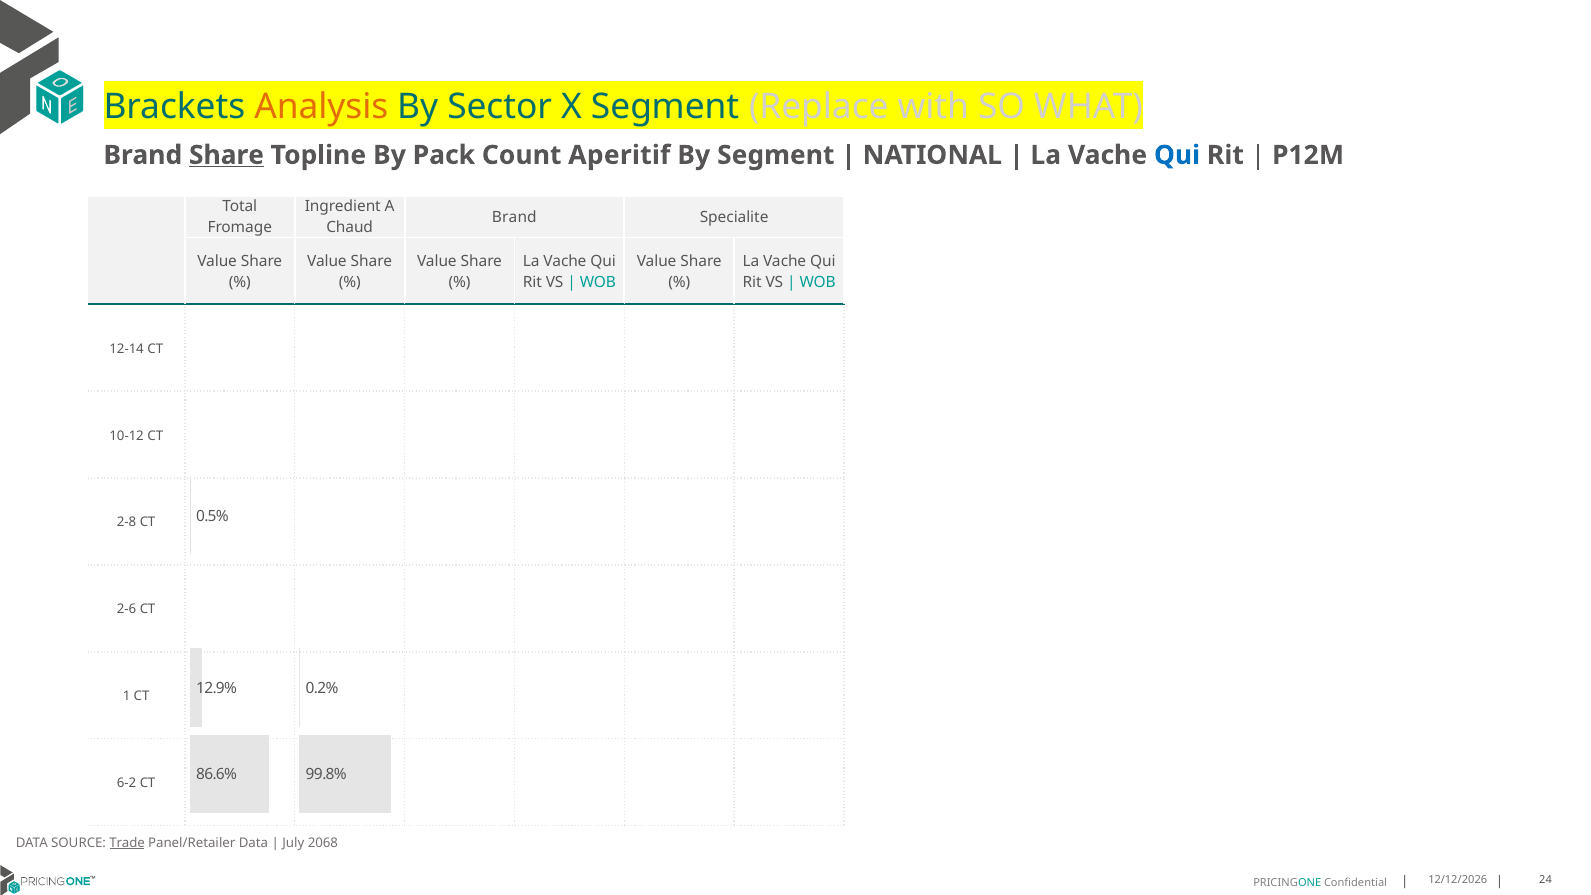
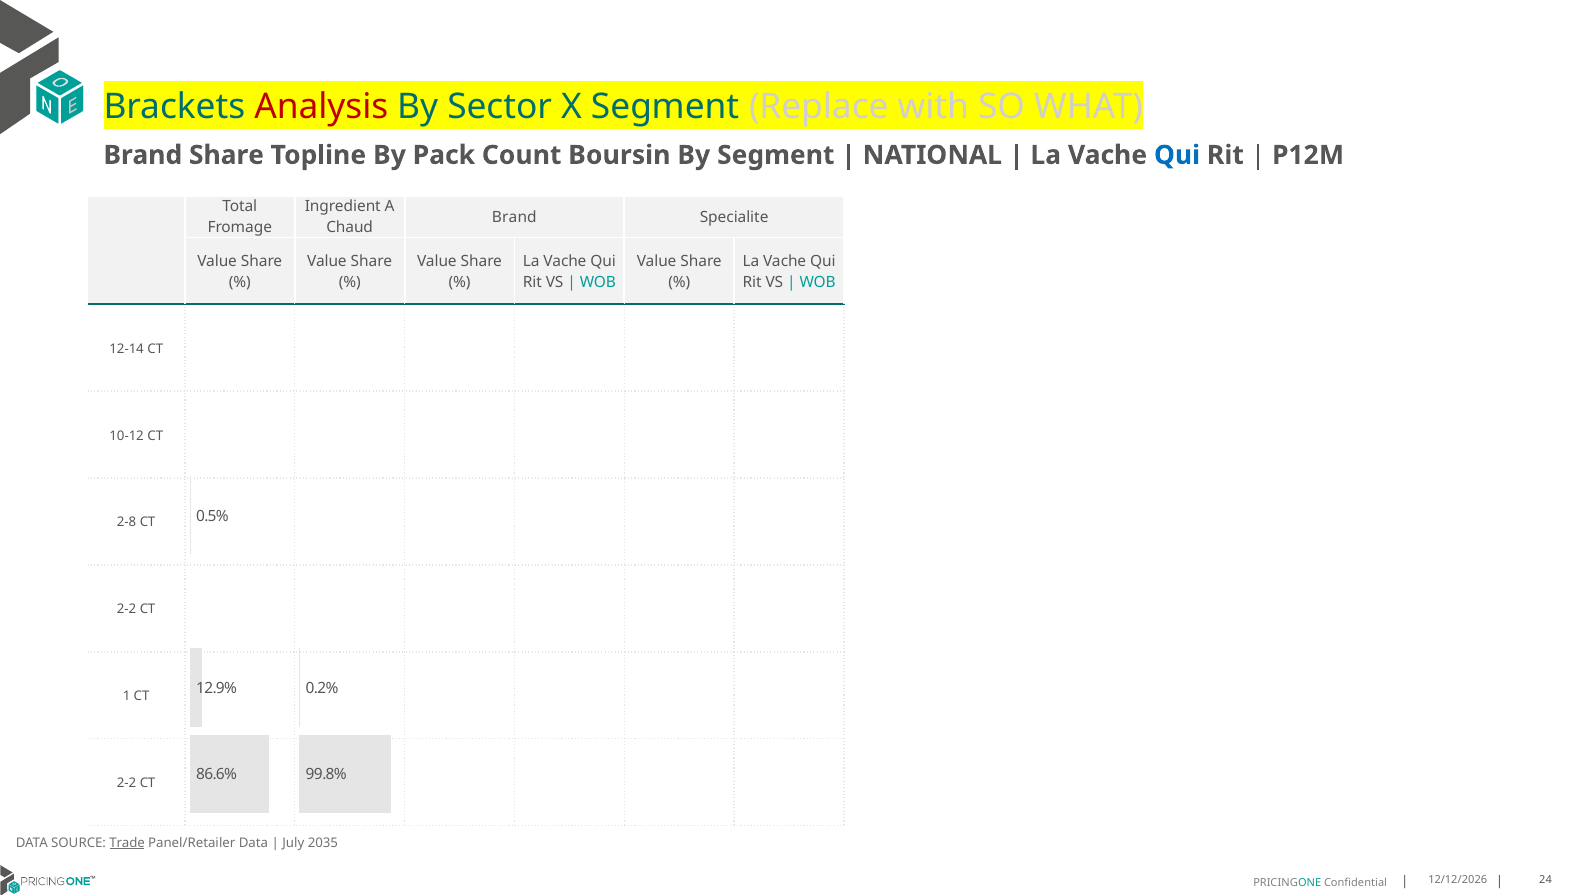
Analysis colour: orange -> red
Share at (226, 155) underline: present -> none
Aperitif: Aperitif -> Boursin
2-6 at (127, 609): 2-6 -> 2-2
6-2 at (127, 783): 6-2 -> 2-2
2068: 2068 -> 2035
